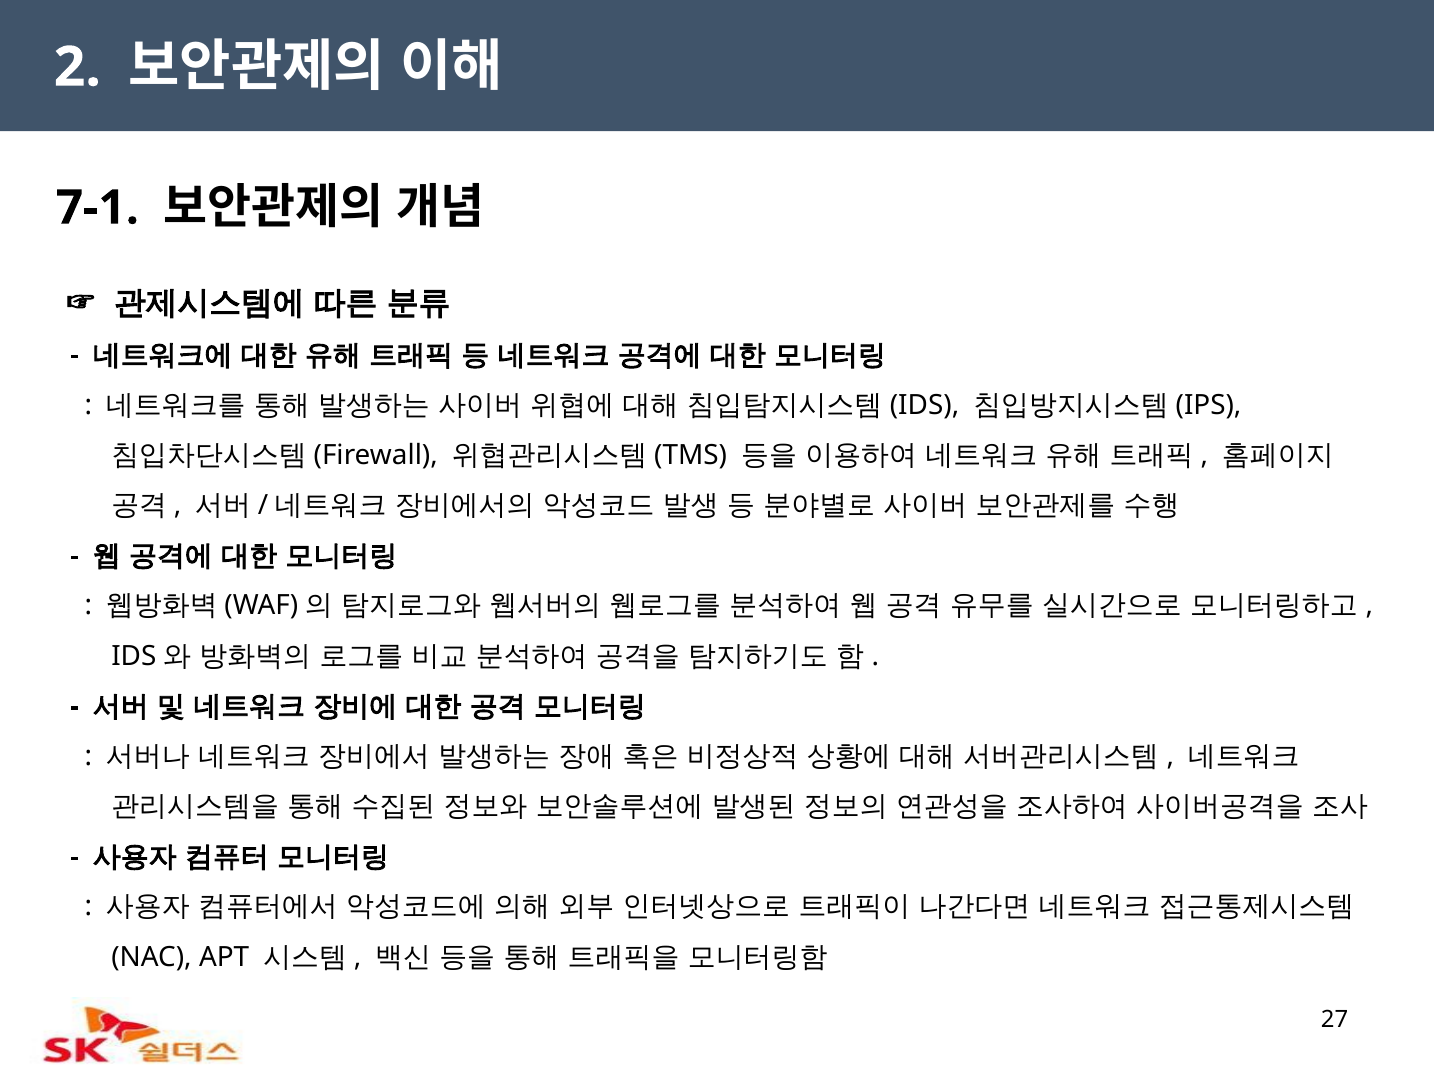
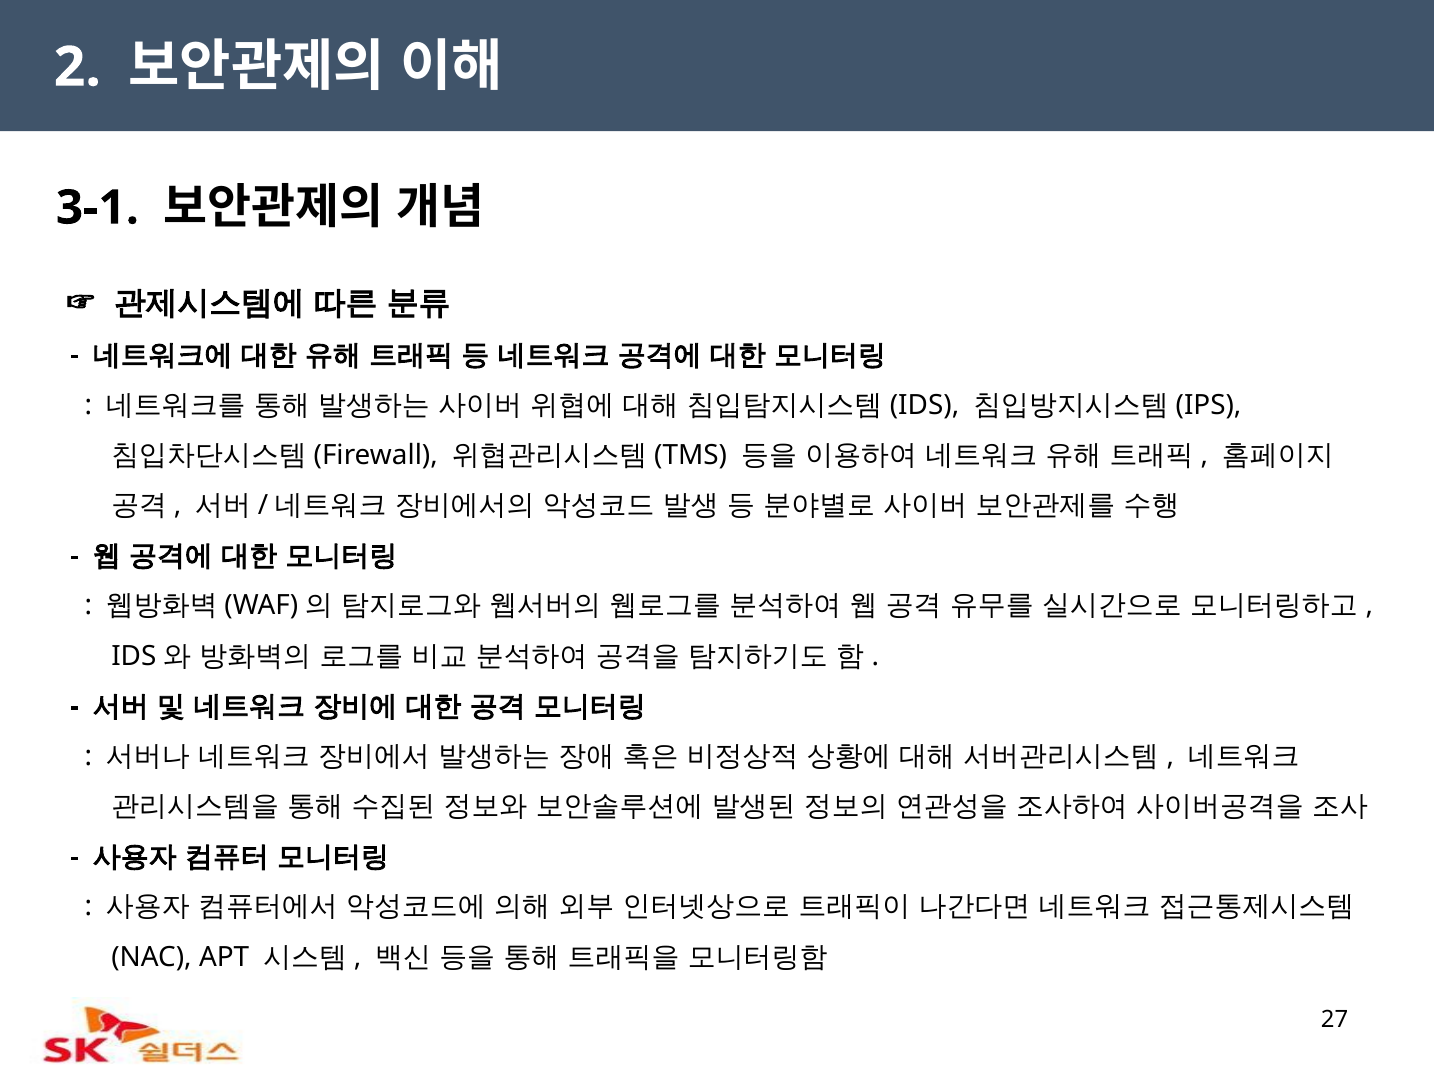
7-1: 7-1 -> 3-1
